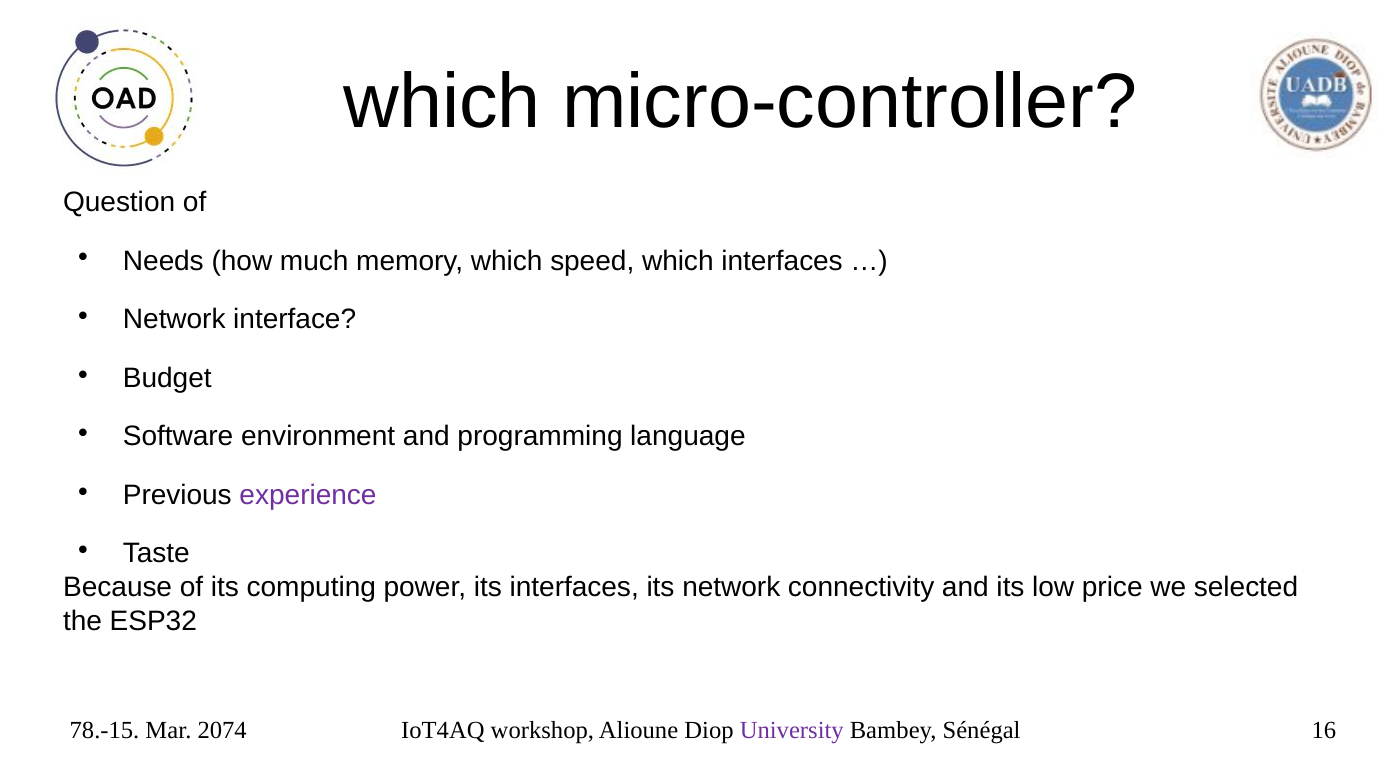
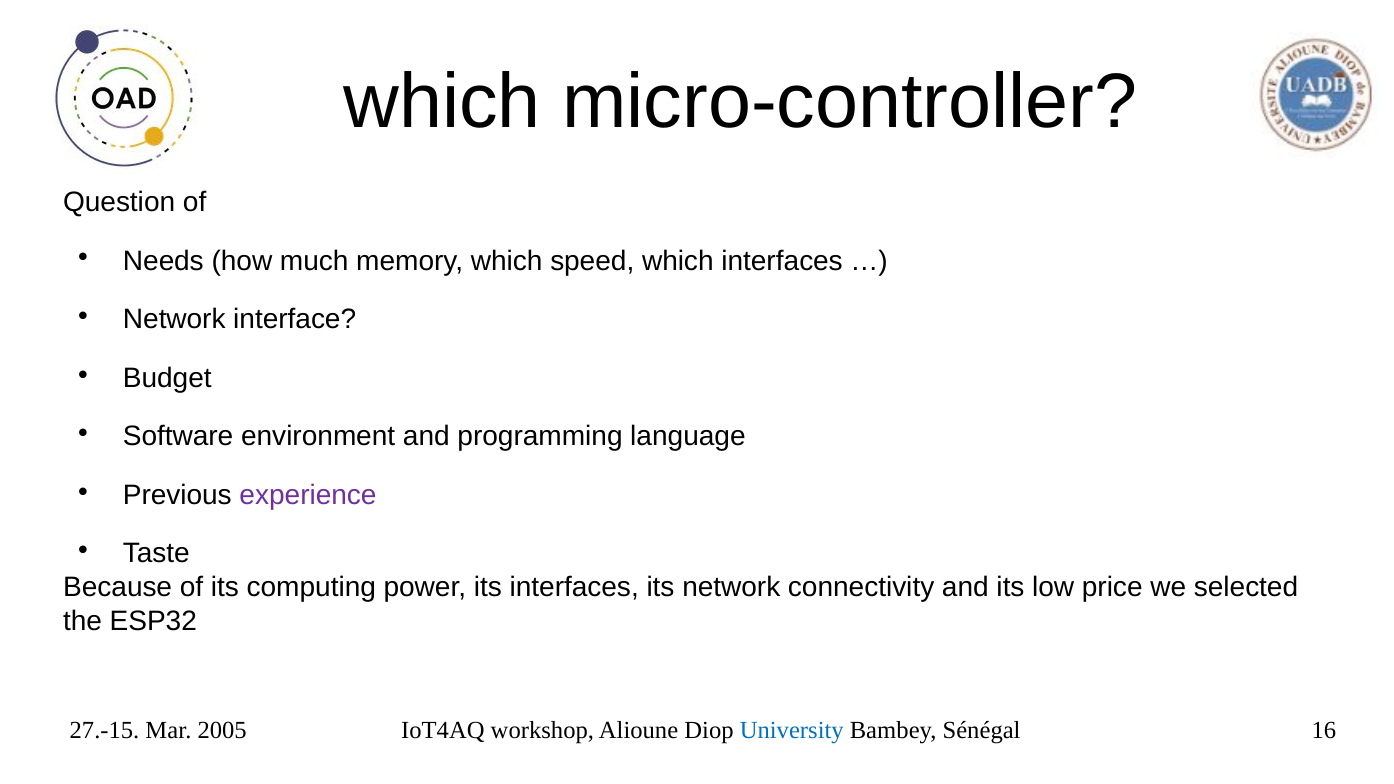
78.-15: 78.-15 -> 27.-15
2074: 2074 -> 2005
University colour: purple -> blue
